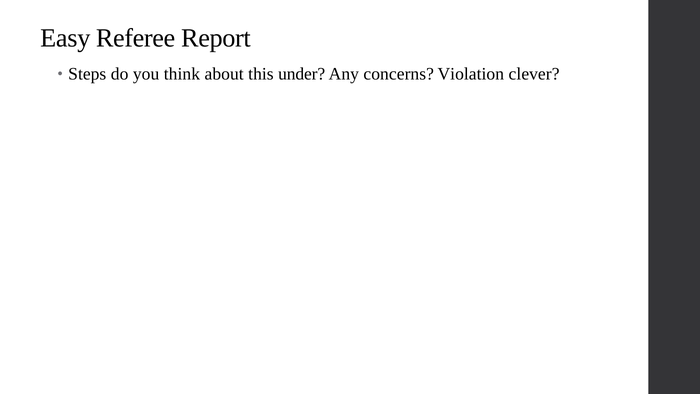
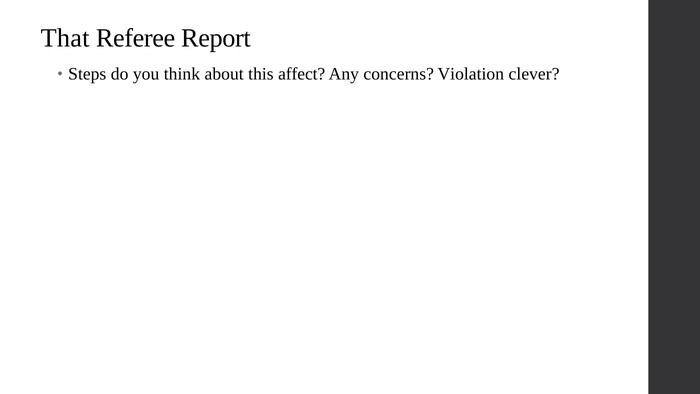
Easy: Easy -> That
under: under -> affect
